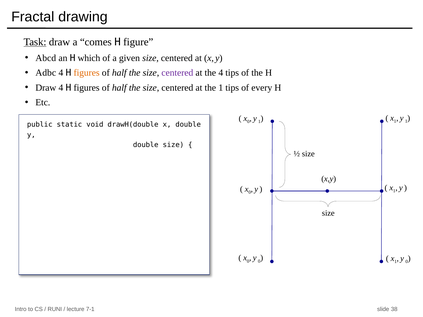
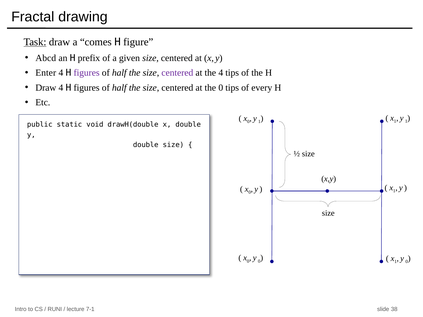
which: which -> prefix
Adbc: Adbc -> Enter
figures at (87, 73) colour: orange -> purple
the 1: 1 -> 0
